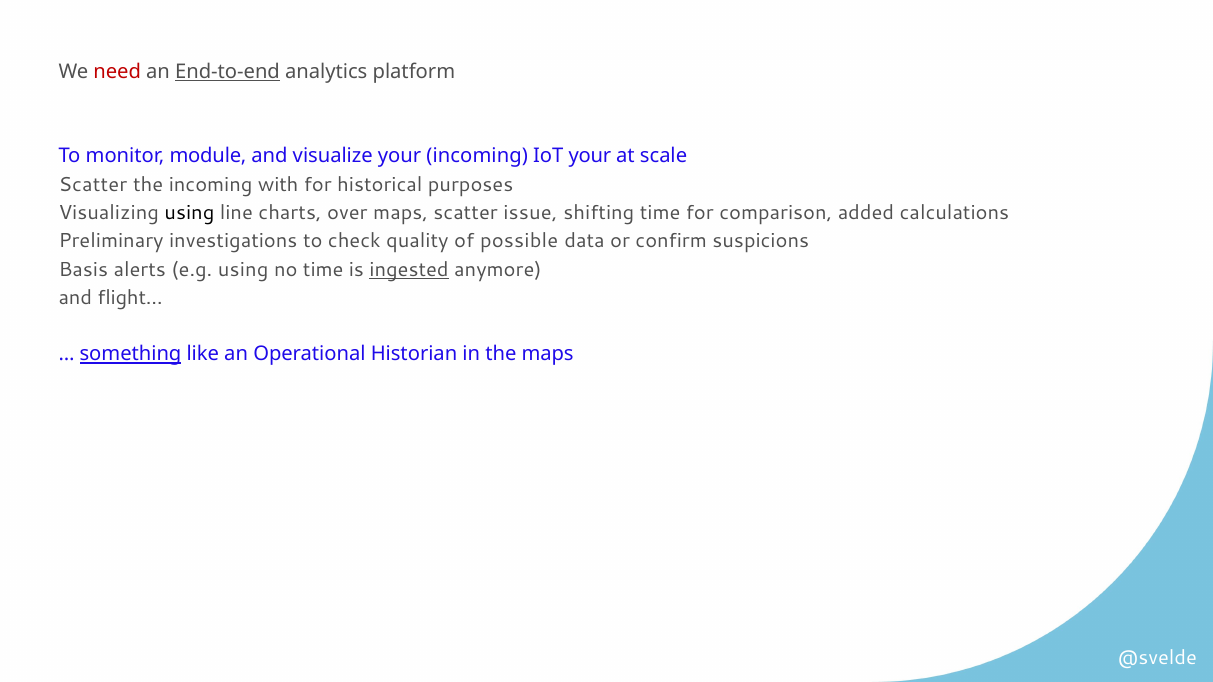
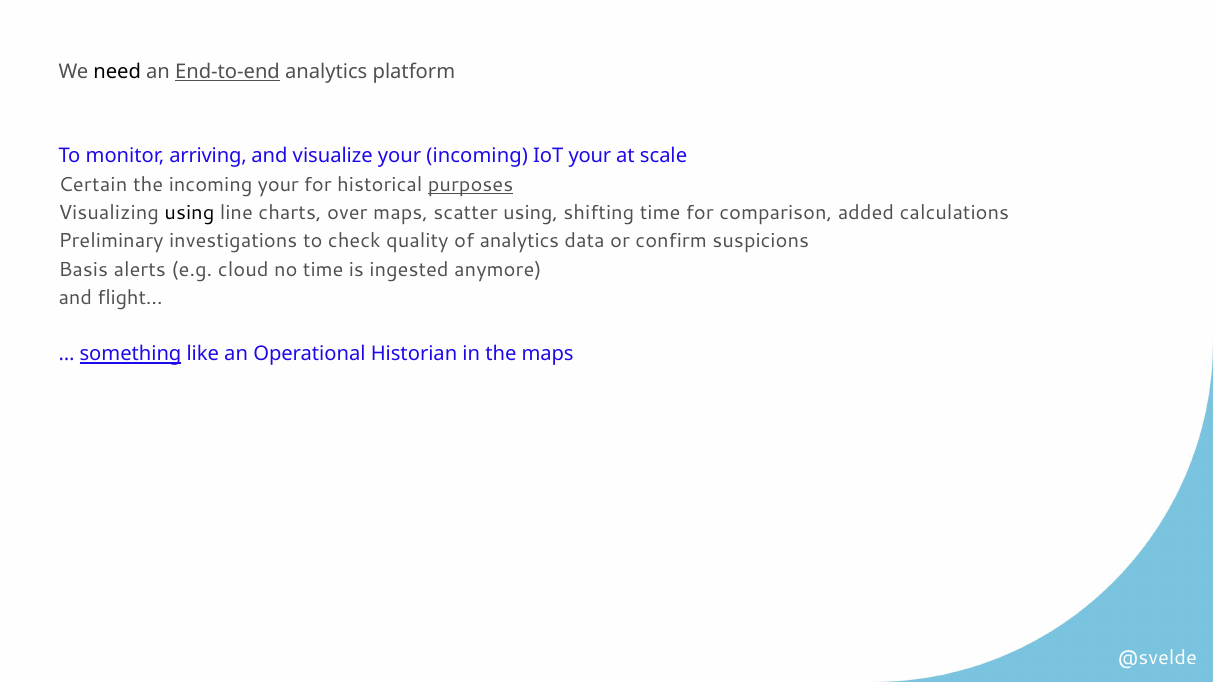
need colour: red -> black
module: module -> arriving
Scatter at (93, 185): Scatter -> Certain
incoming with: with -> your
purposes underline: none -> present
scatter issue: issue -> using
of possible: possible -> analytics
e.g using: using -> cloud
ingested underline: present -> none
